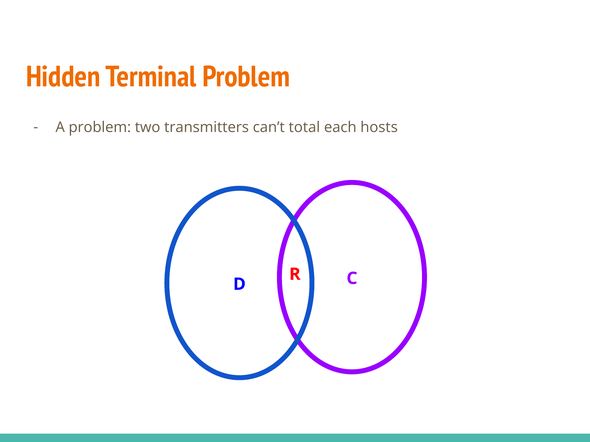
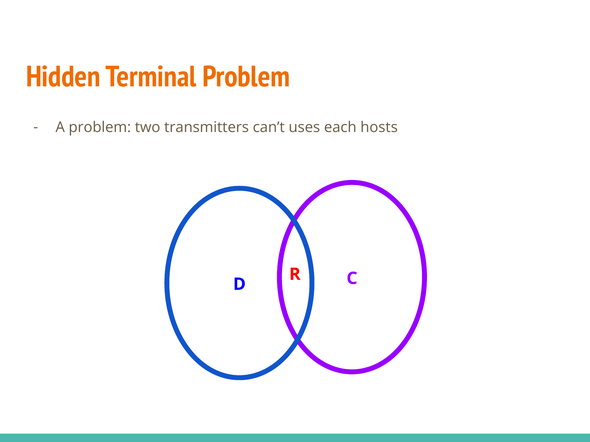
total: total -> uses
